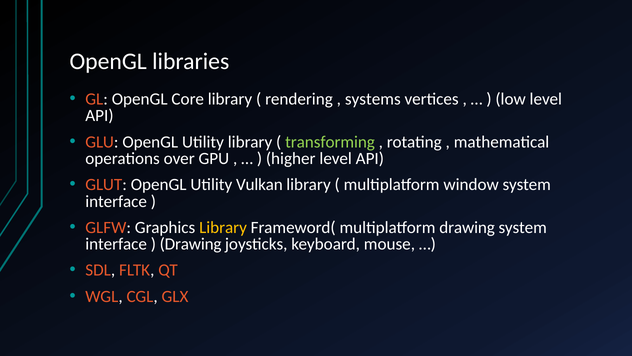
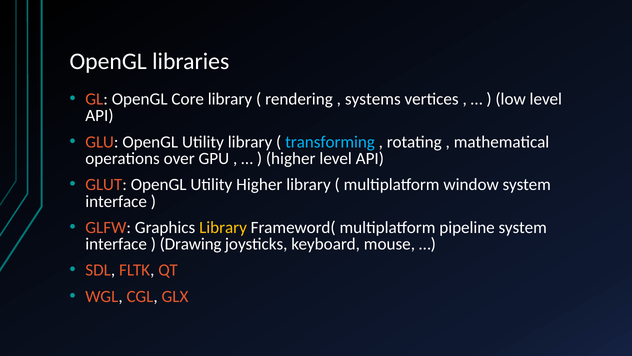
transforming colour: light green -> light blue
Utility Vulkan: Vulkan -> Higher
multiplatform drawing: drawing -> pipeline
